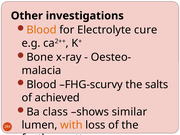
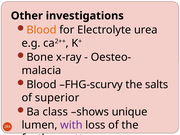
cure: cure -> urea
achieved: achieved -> superior
similar: similar -> unique
with colour: orange -> purple
